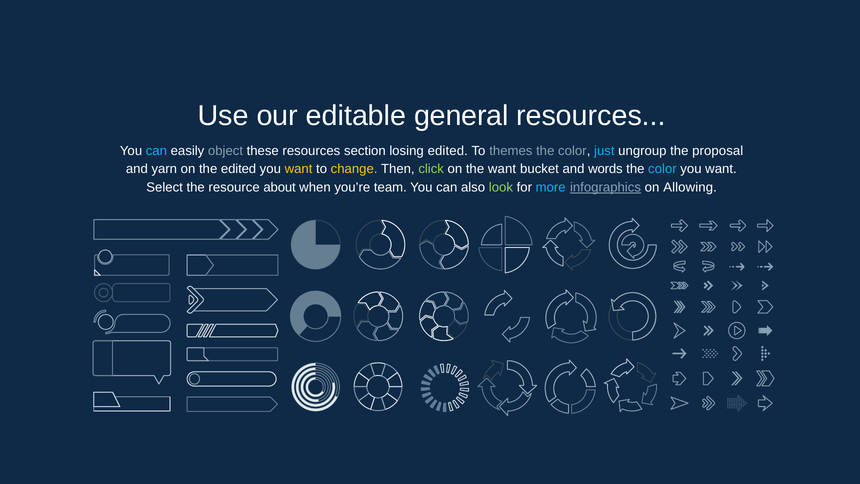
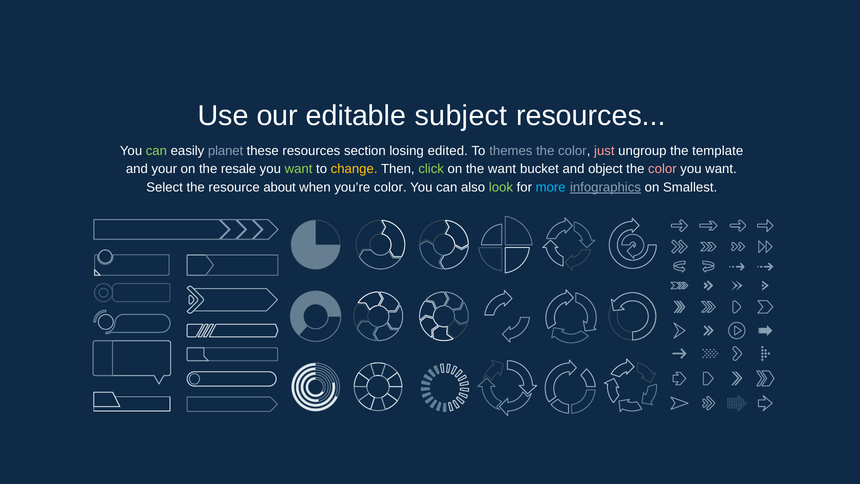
general: general -> subject
can at (156, 151) colour: light blue -> light green
object: object -> planet
just colour: light blue -> pink
proposal: proposal -> template
yarn: yarn -> your
the edited: edited -> resale
want at (299, 169) colour: yellow -> light green
words: words -> object
color at (662, 169) colour: light blue -> pink
you’re team: team -> color
Allowing: Allowing -> Smallest
